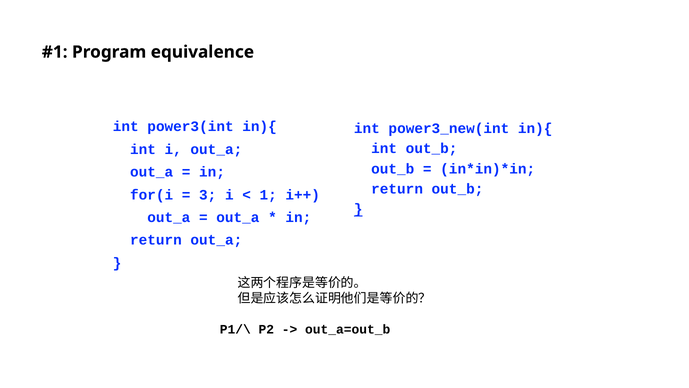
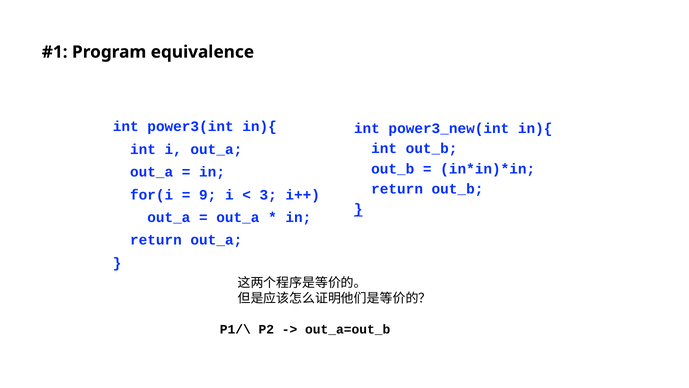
3: 3 -> 9
1: 1 -> 3
